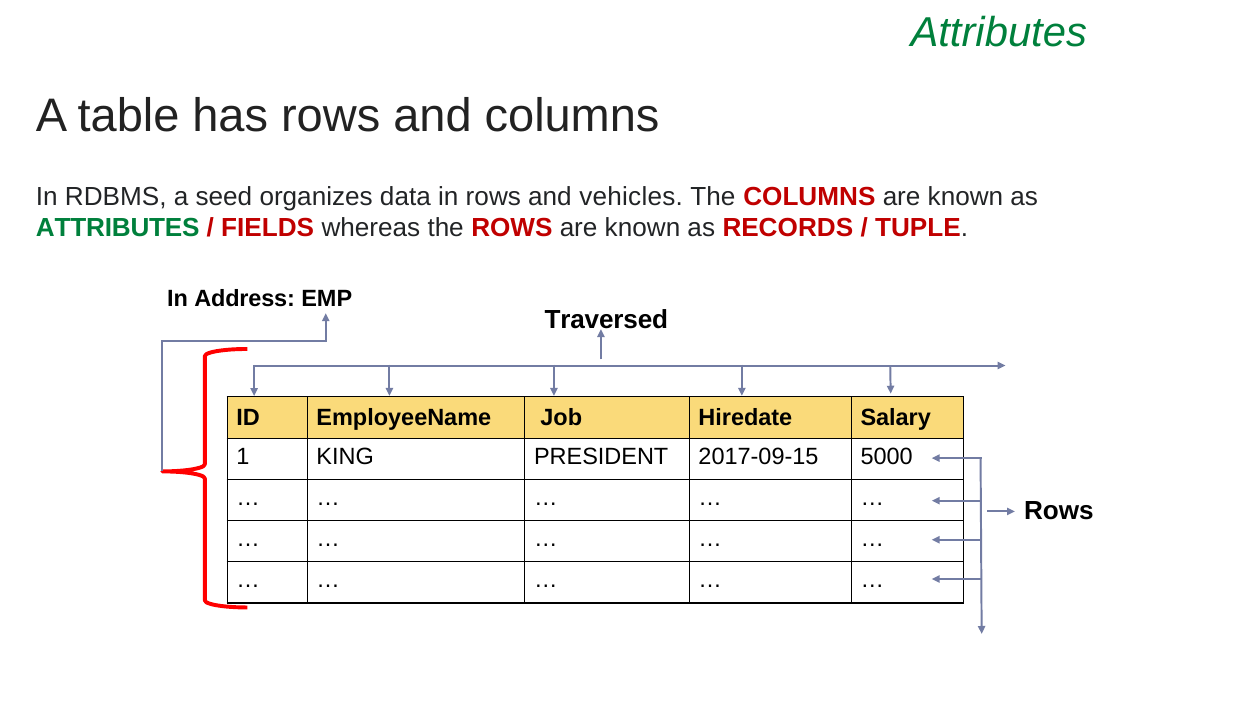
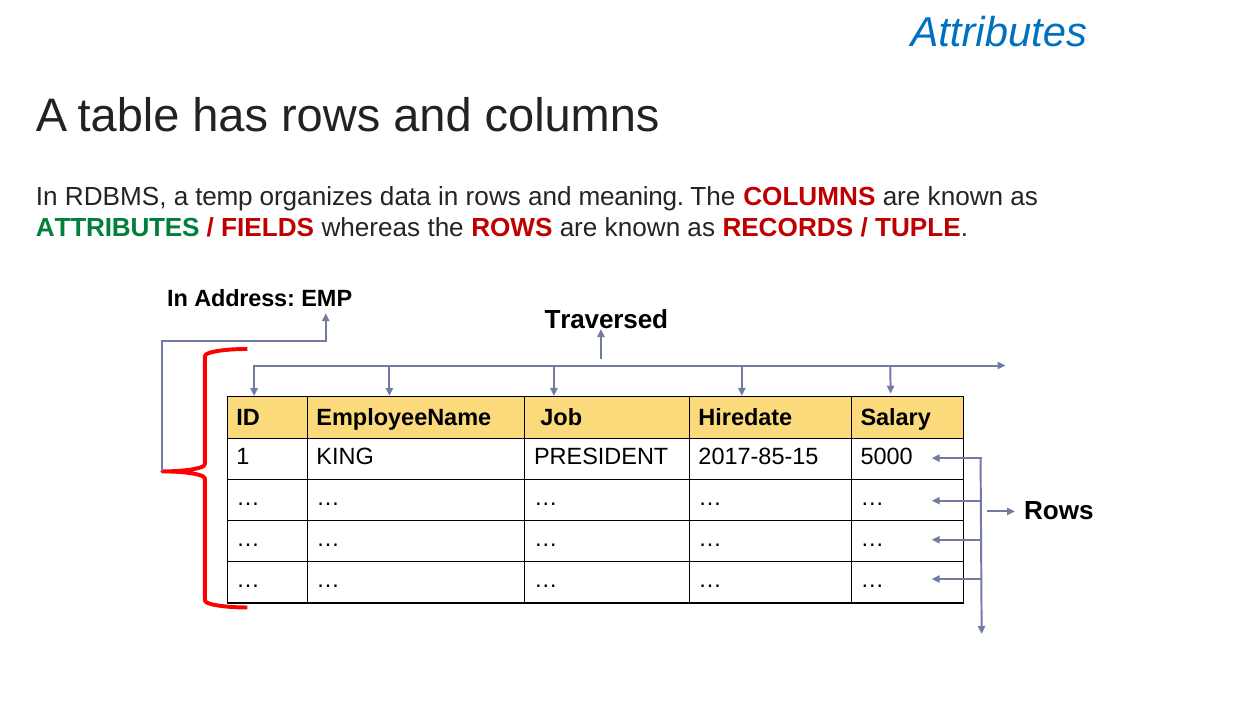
Attributes at (999, 33) colour: green -> blue
seed: seed -> temp
vehicles: vehicles -> meaning
2017-09-15: 2017-09-15 -> 2017-85-15
